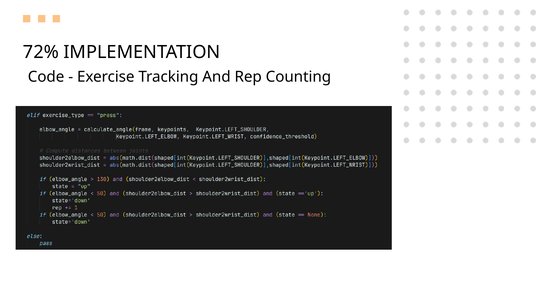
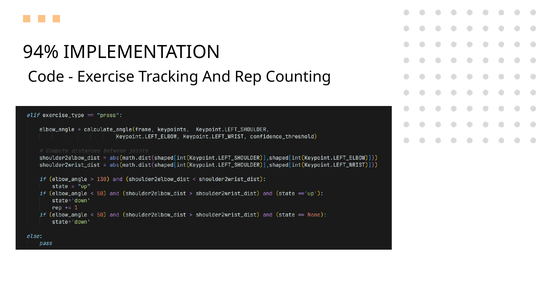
72%: 72% -> 94%
